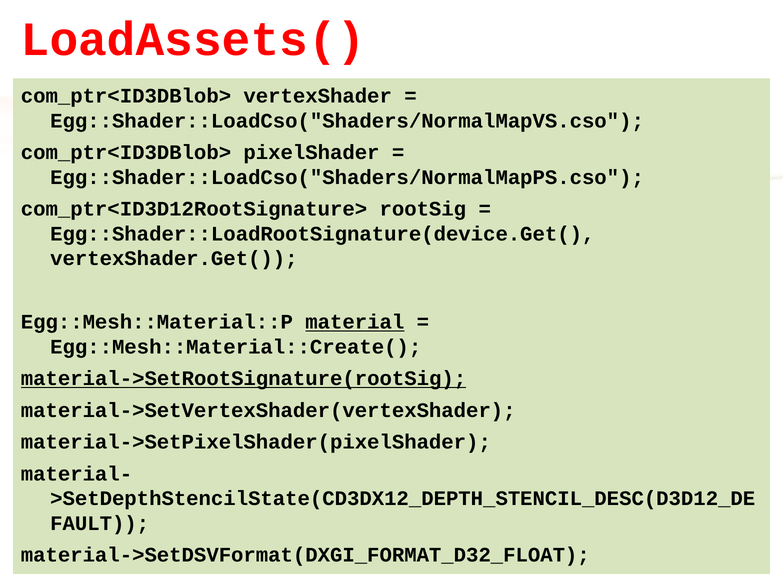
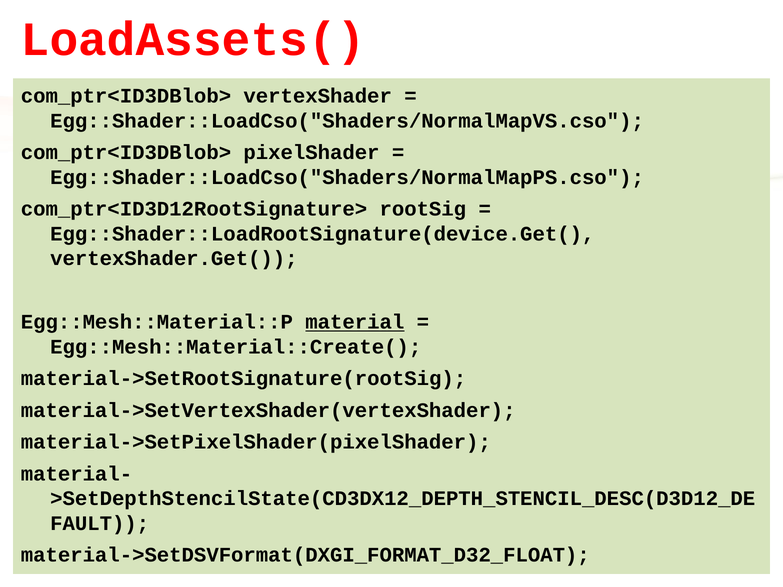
material->SetRootSignature(rootSig underline: present -> none
